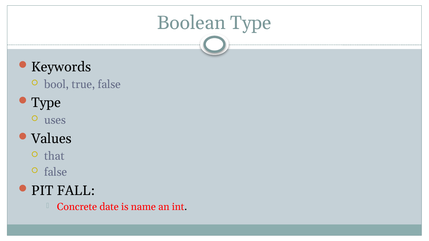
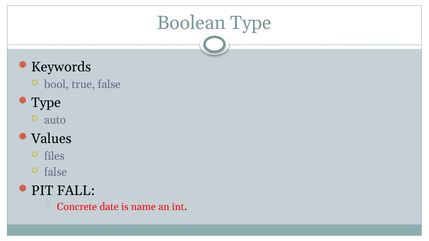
uses: uses -> auto
that: that -> files
